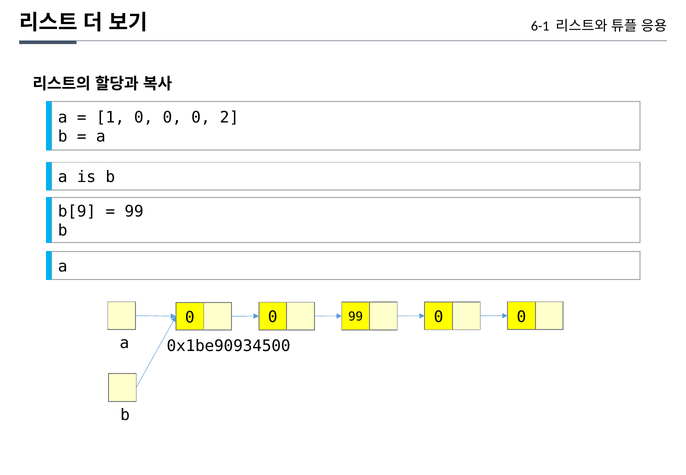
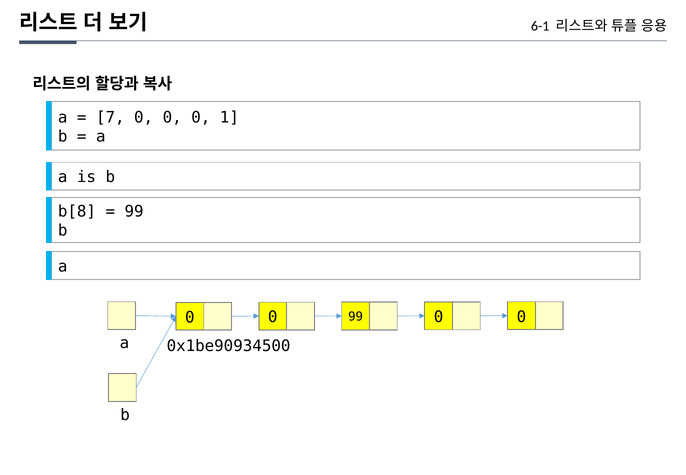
1: 1 -> 7
2: 2 -> 1
b[9: b[9 -> b[8
